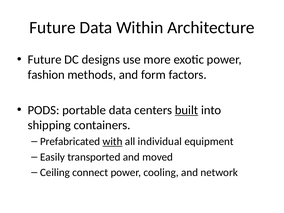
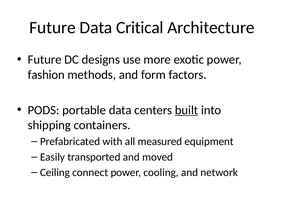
Within: Within -> Critical
with underline: present -> none
individual: individual -> measured
